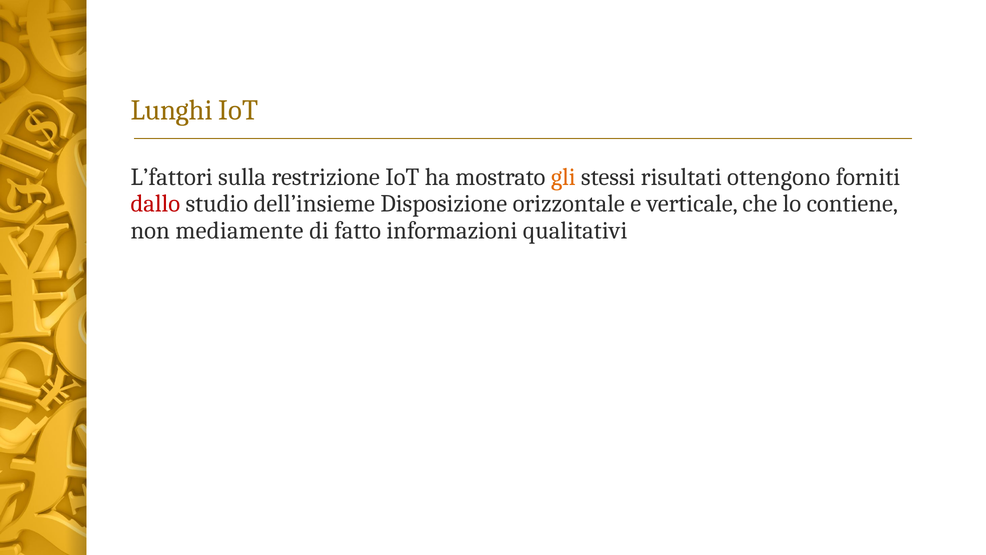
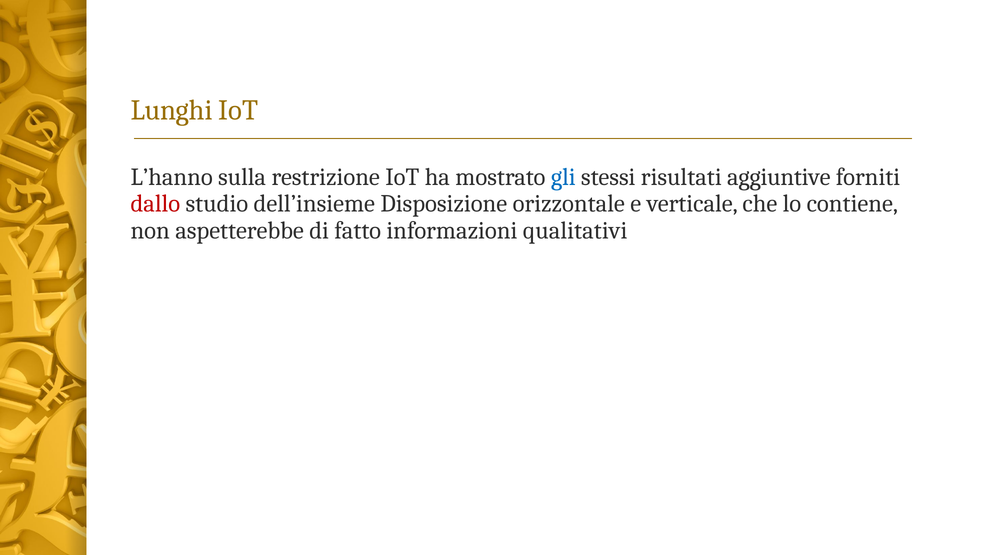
L’fattori: L’fattori -> L’hanno
gli colour: orange -> blue
ottengono: ottengono -> aggiuntive
mediamente: mediamente -> aspetterebbe
